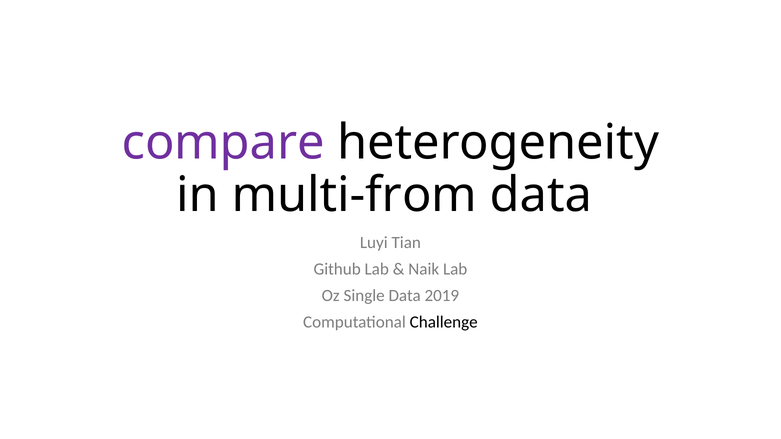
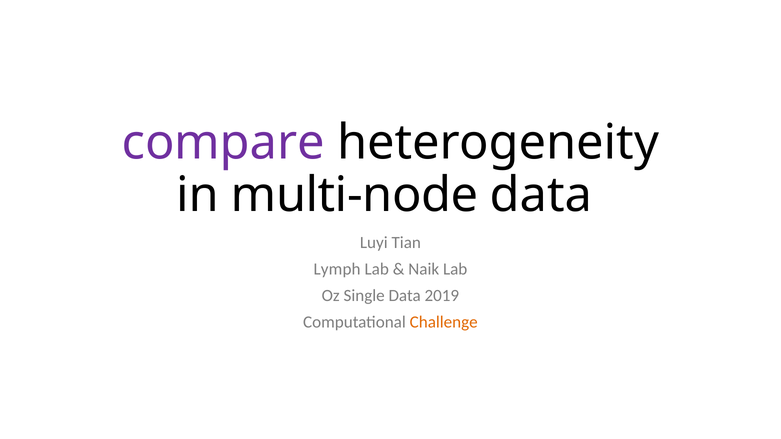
multi-from: multi-from -> multi-node
Github: Github -> Lymph
Challenge colour: black -> orange
